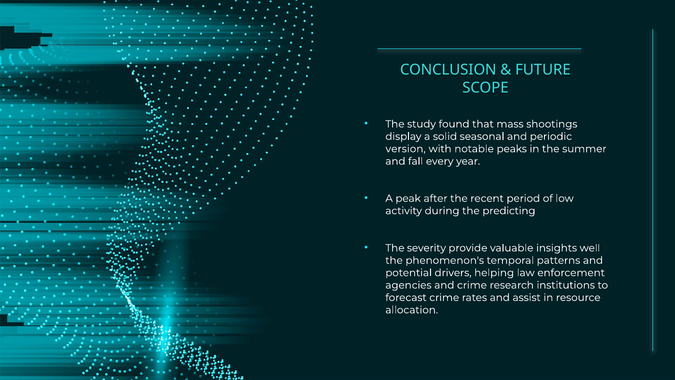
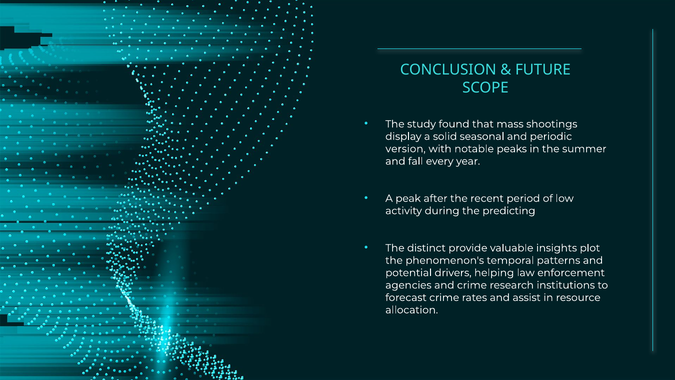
severity: severity -> distinct
well: well -> plot
